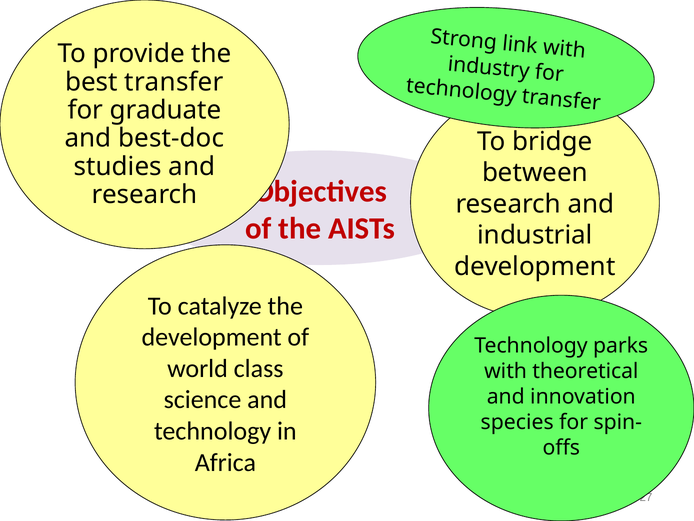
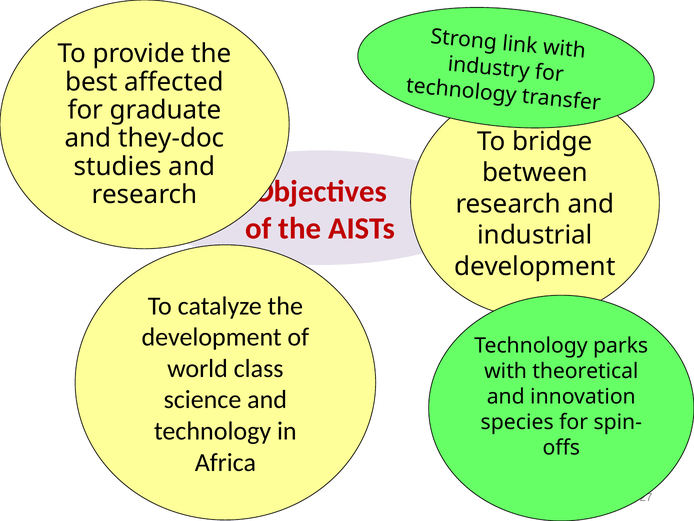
best transfer: transfer -> affected
best-doc: best-doc -> they-doc
